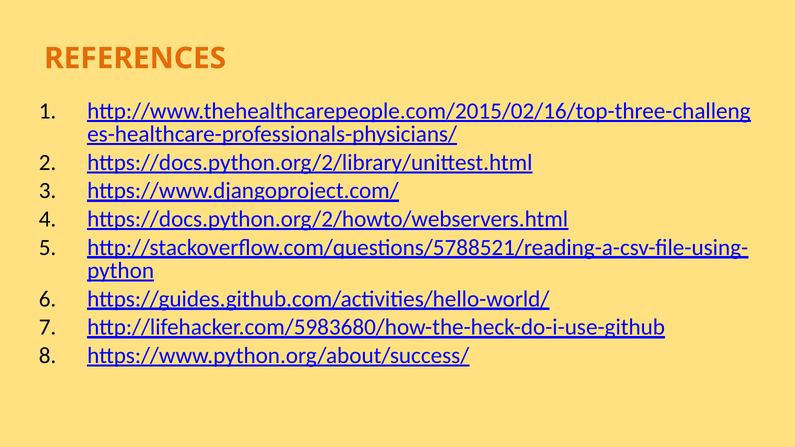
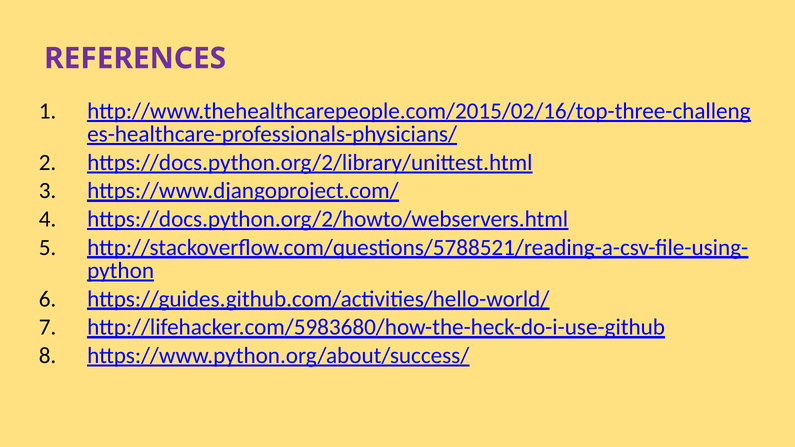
REFERENCES colour: orange -> purple
